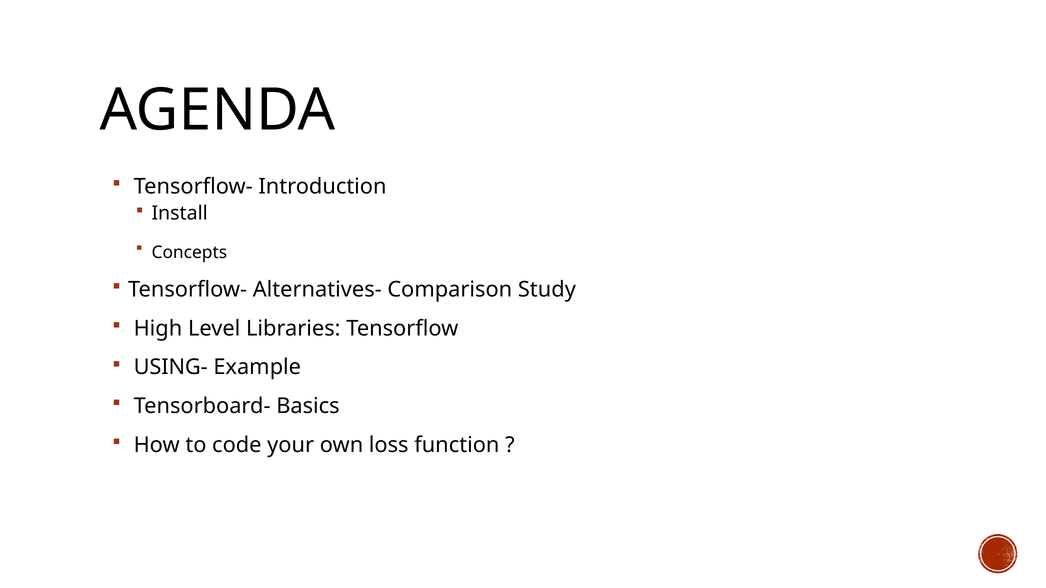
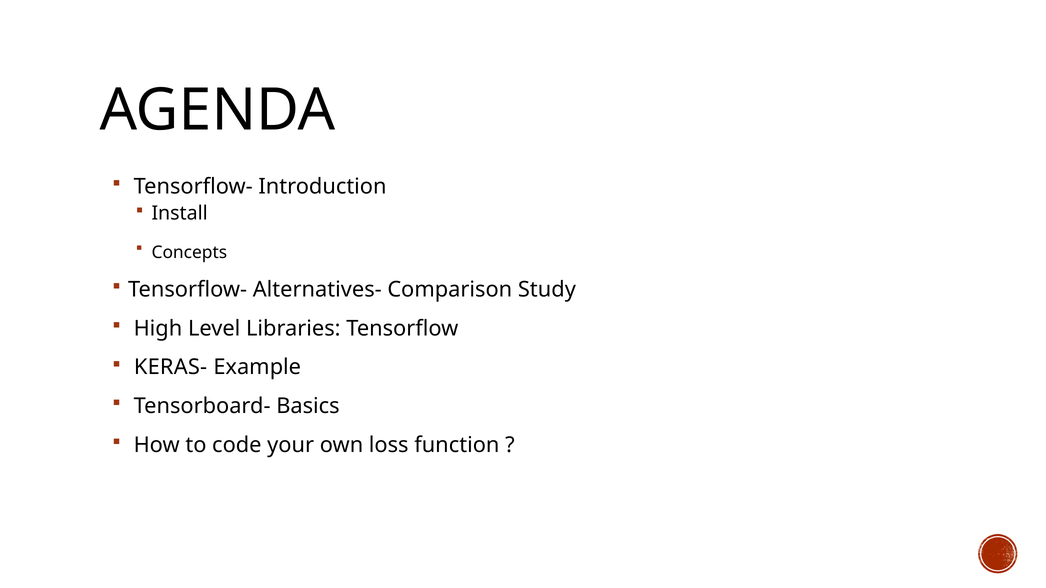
USING-: USING- -> KERAS-
